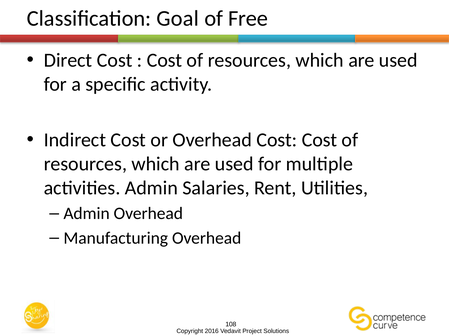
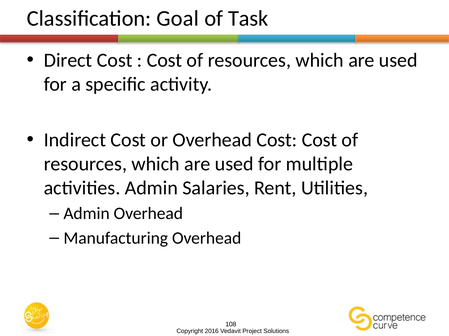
Free: Free -> Task
